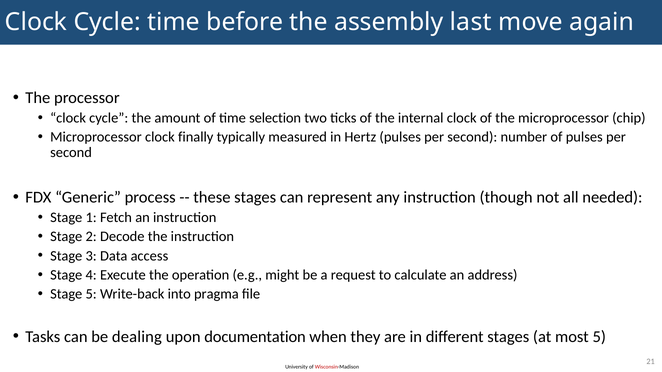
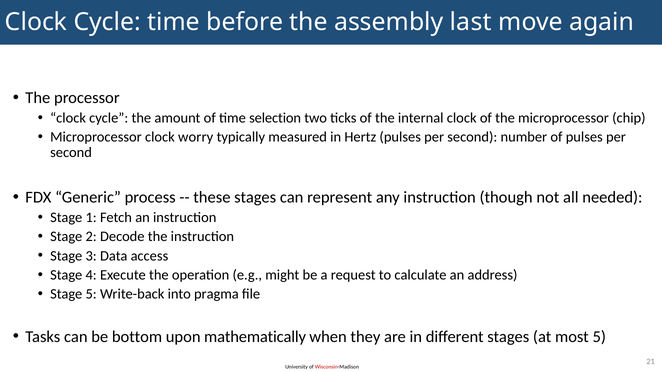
finally: finally -> worry
dealing: dealing -> bottom
documentation: documentation -> mathematically
